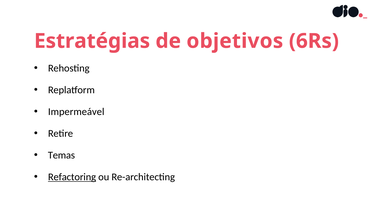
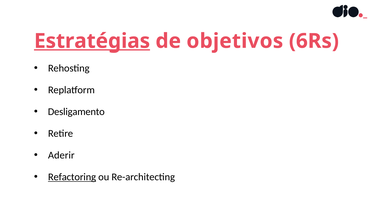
Estratégias underline: none -> present
Impermeável: Impermeável -> Desligamento
Temas: Temas -> Aderir
